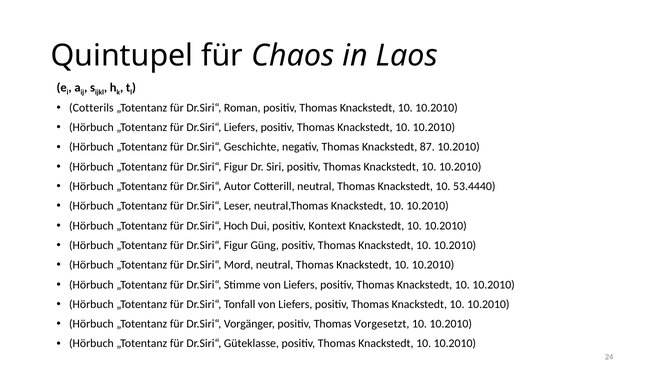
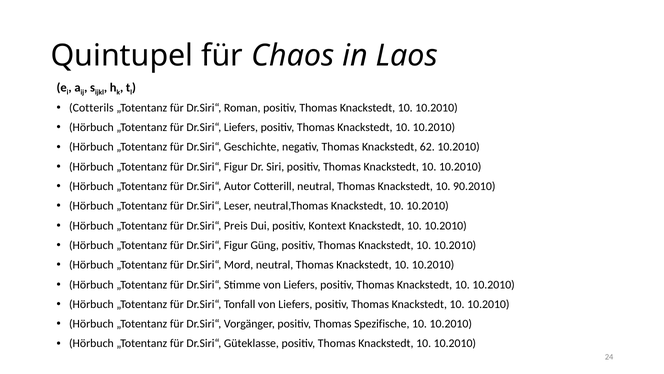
87: 87 -> 62
53.4440: 53.4440 -> 90.2010
Hoch: Hoch -> Preis
Vorgesetzt: Vorgesetzt -> Spezifische
